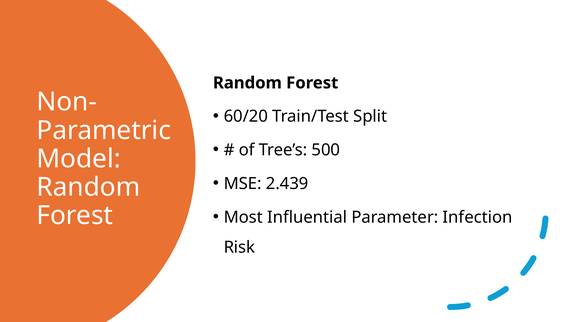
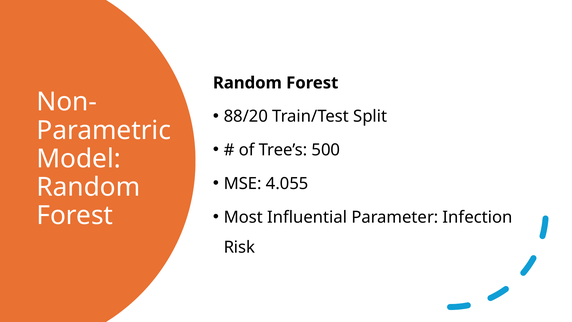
60/20: 60/20 -> 88/20
2.439: 2.439 -> 4.055
